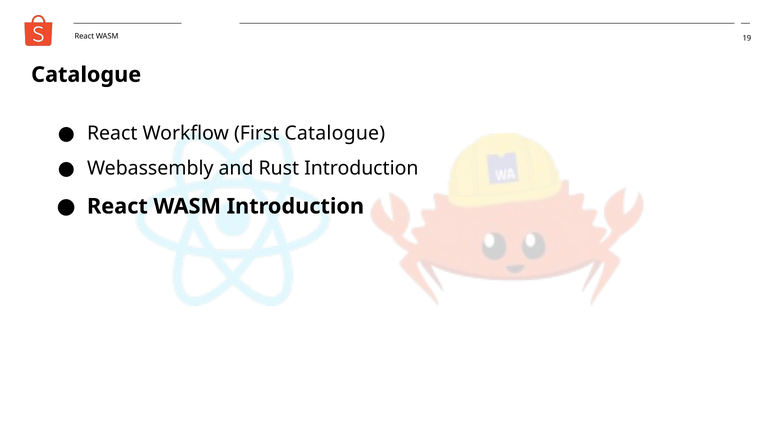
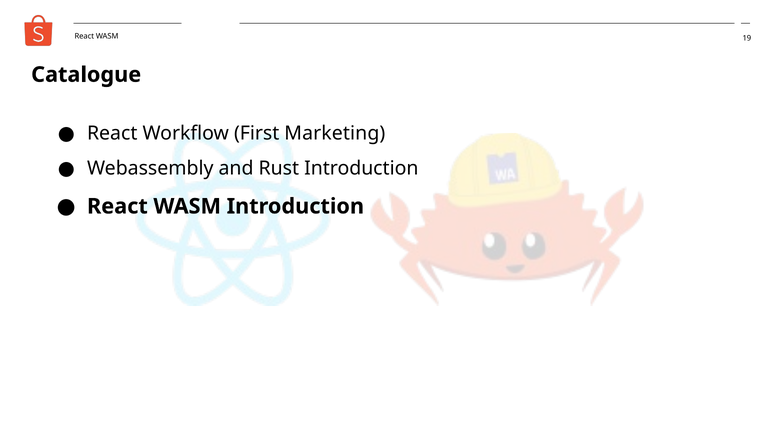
First Catalogue: Catalogue -> Marketing
